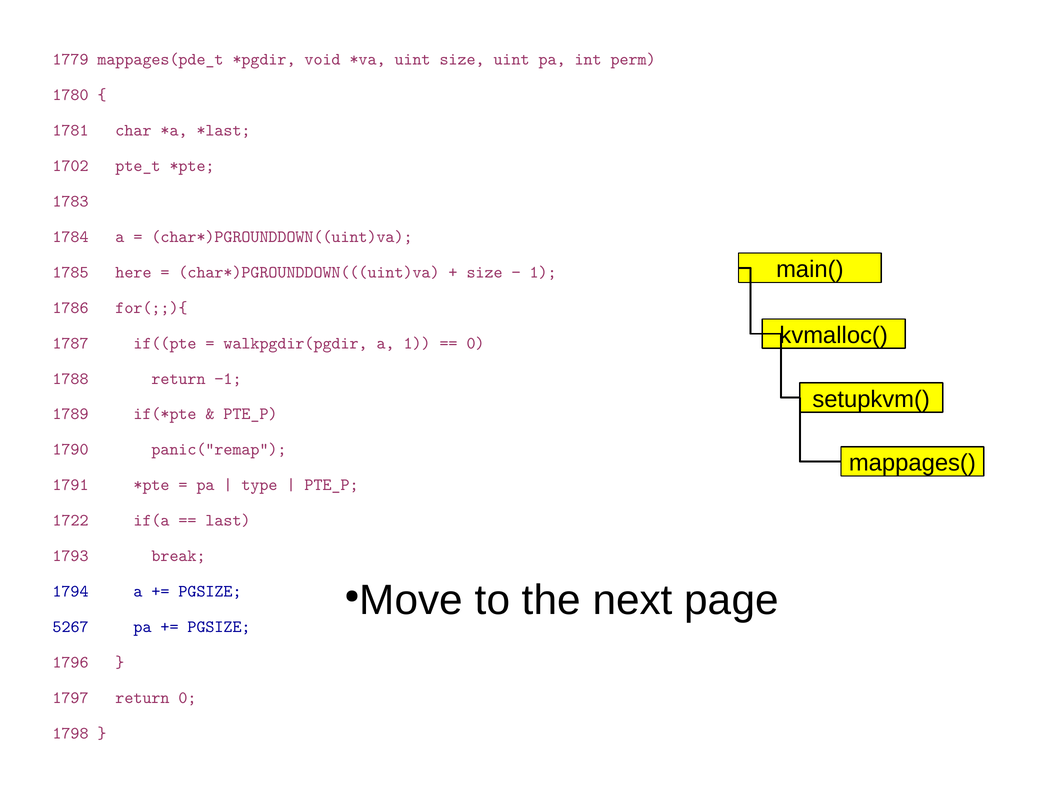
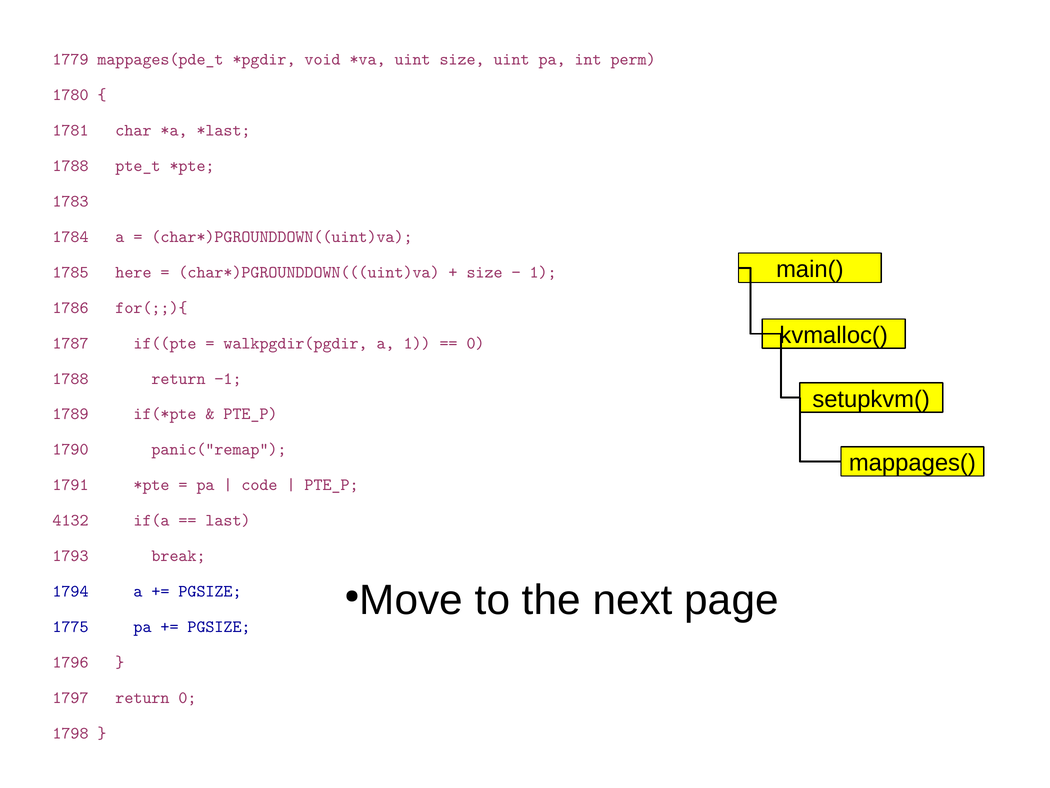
1702 at (71, 165): 1702 -> 1788
type: type -> code
1722: 1722 -> 4132
5267: 5267 -> 1775
